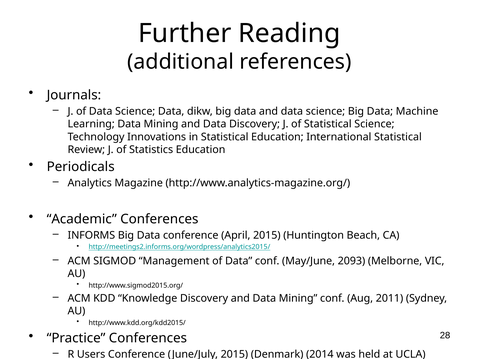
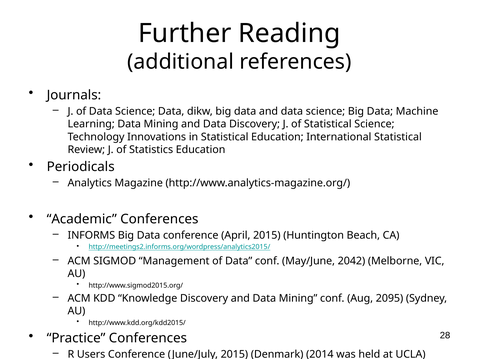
2093: 2093 -> 2042
2011: 2011 -> 2095
